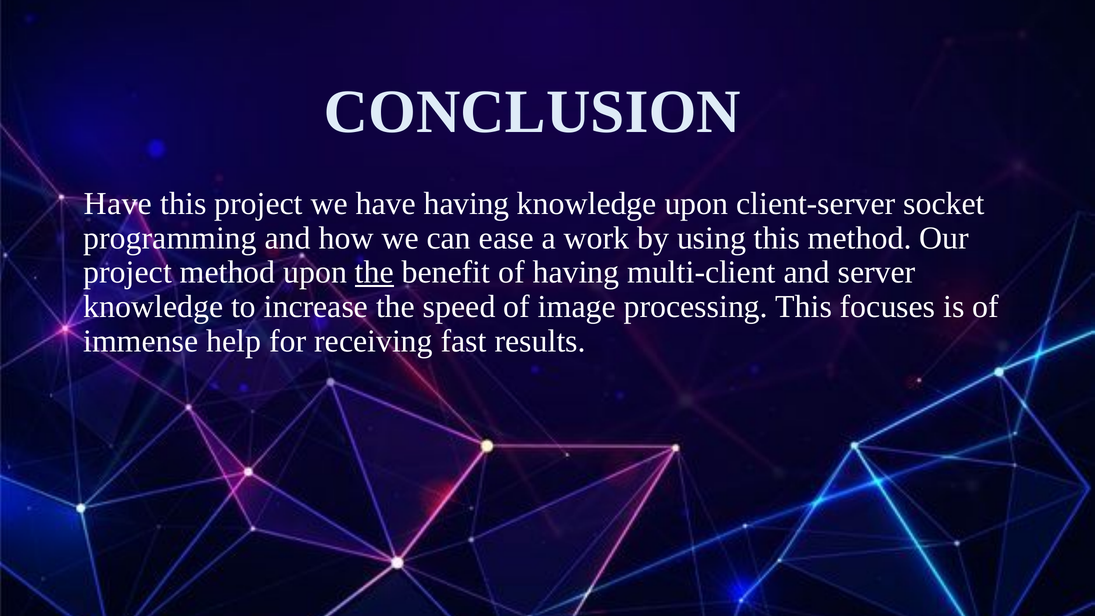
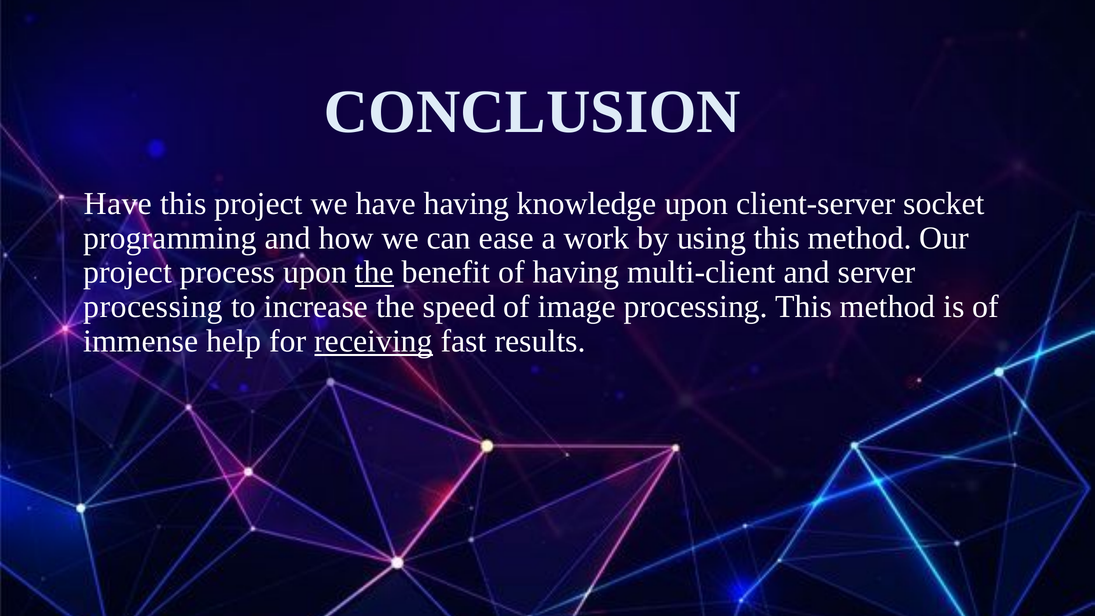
project method: method -> process
knowledge at (153, 307): knowledge -> processing
processing This focuses: focuses -> method
receiving underline: none -> present
